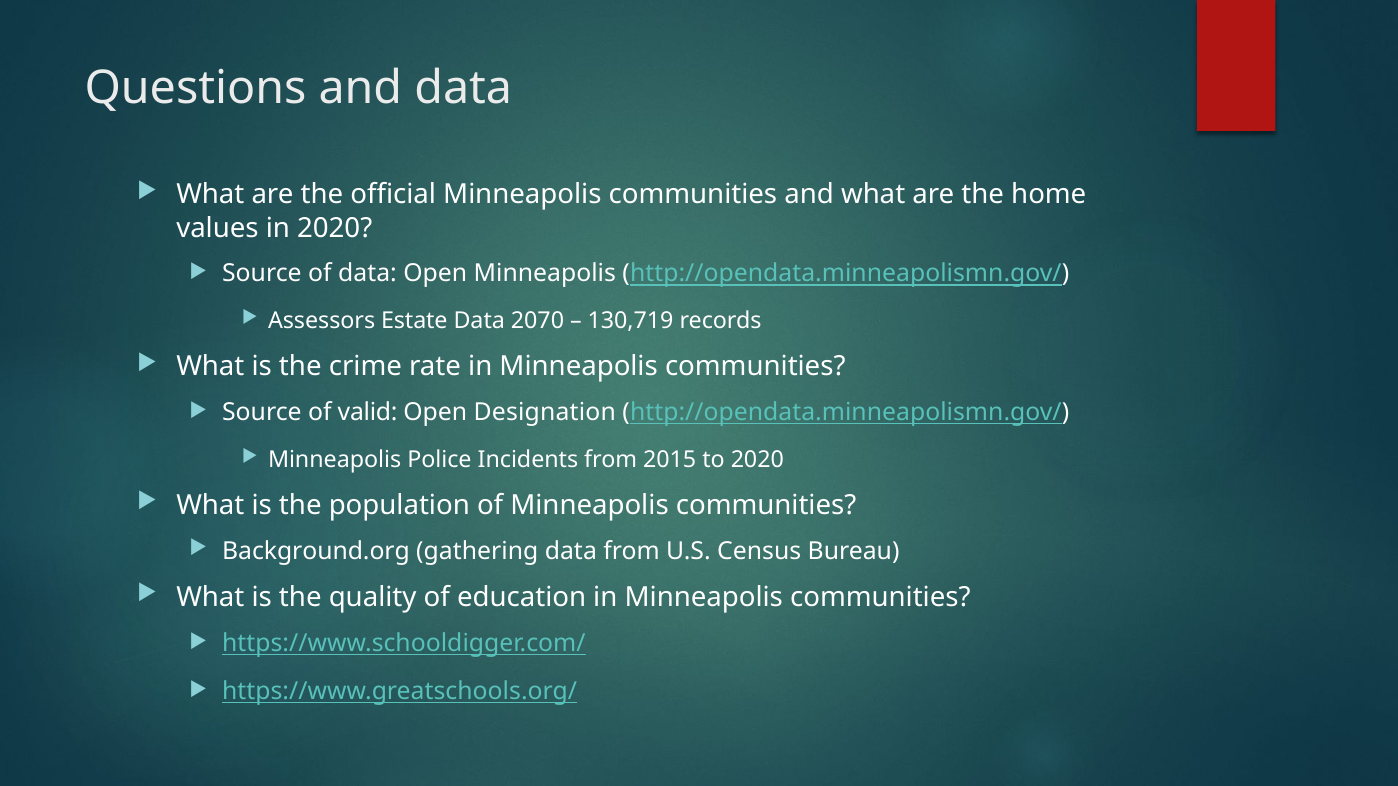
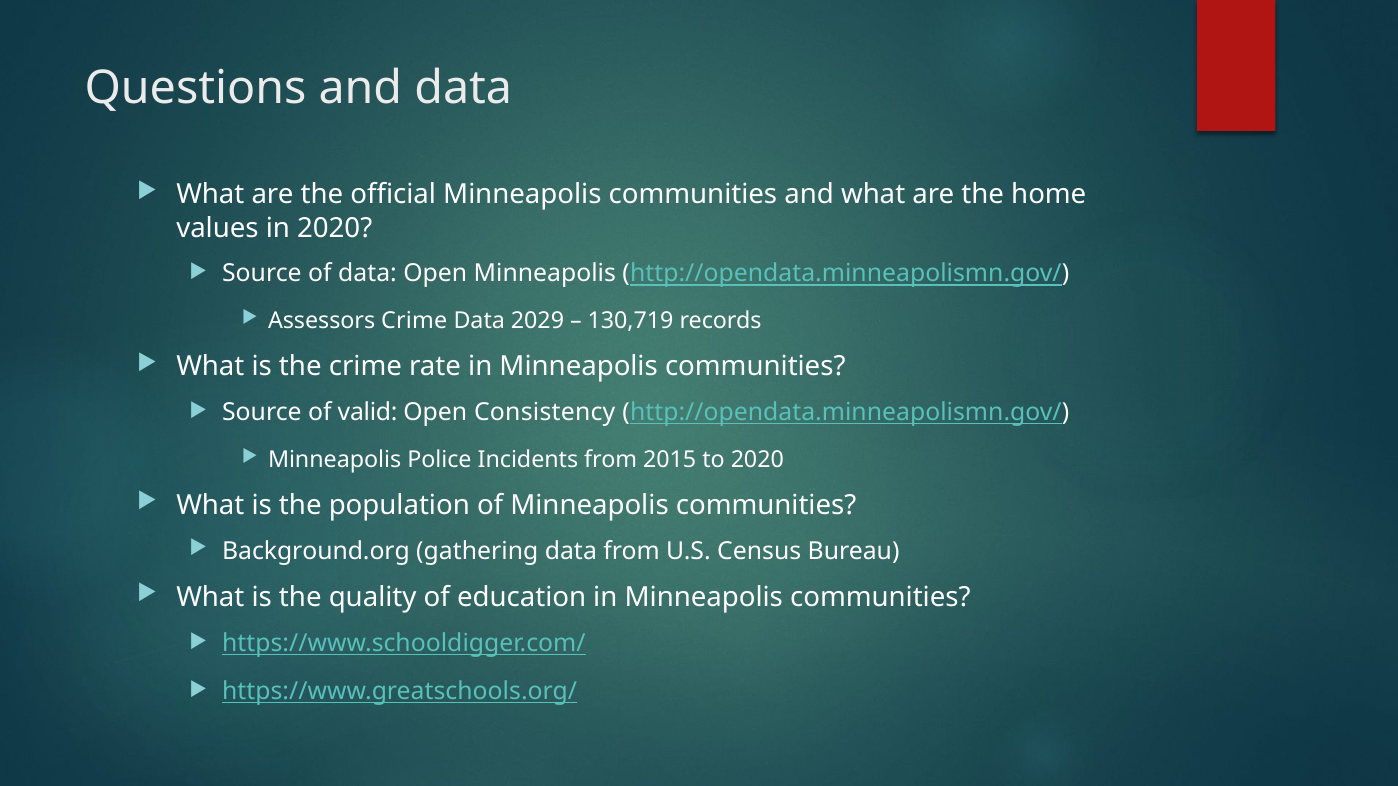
Assessors Estate: Estate -> Crime
2070: 2070 -> 2029
Designation: Designation -> Consistency
